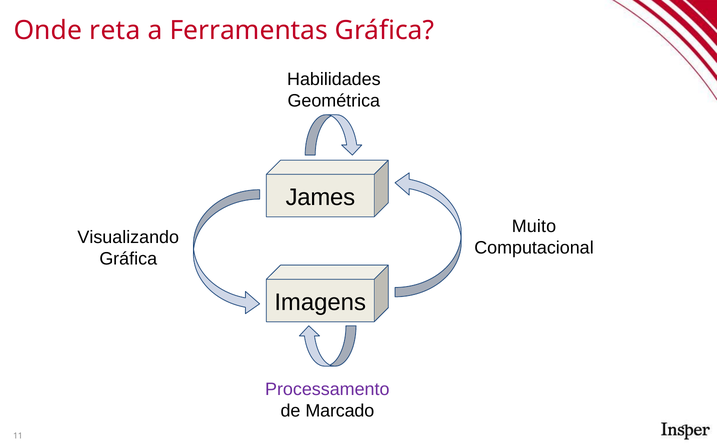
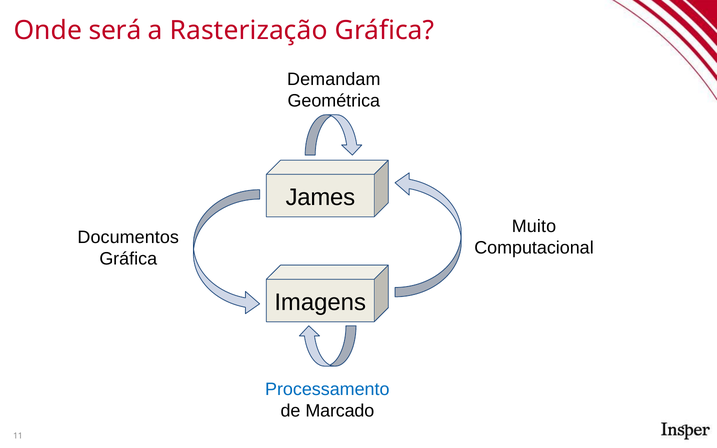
reta: reta -> será
Ferramentas: Ferramentas -> Rasterização
Habilidades: Habilidades -> Demandam
Visualizando: Visualizando -> Documentos
Processamento colour: purple -> blue
